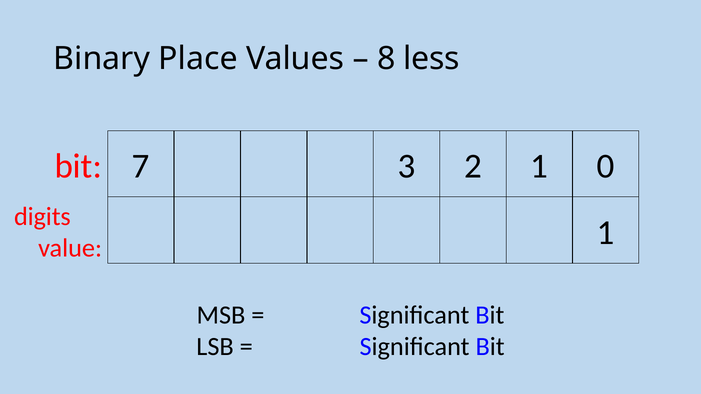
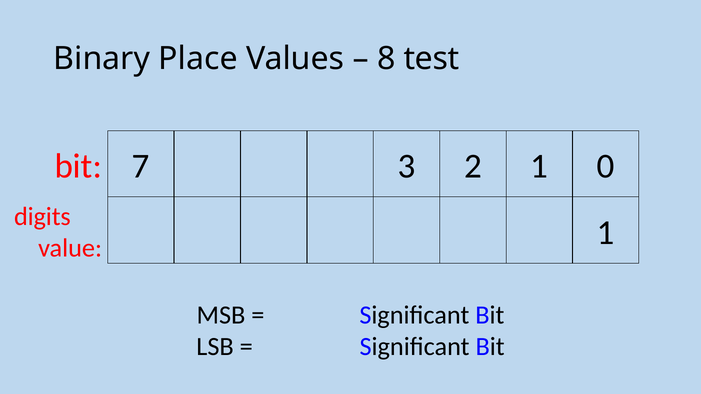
less: less -> test
